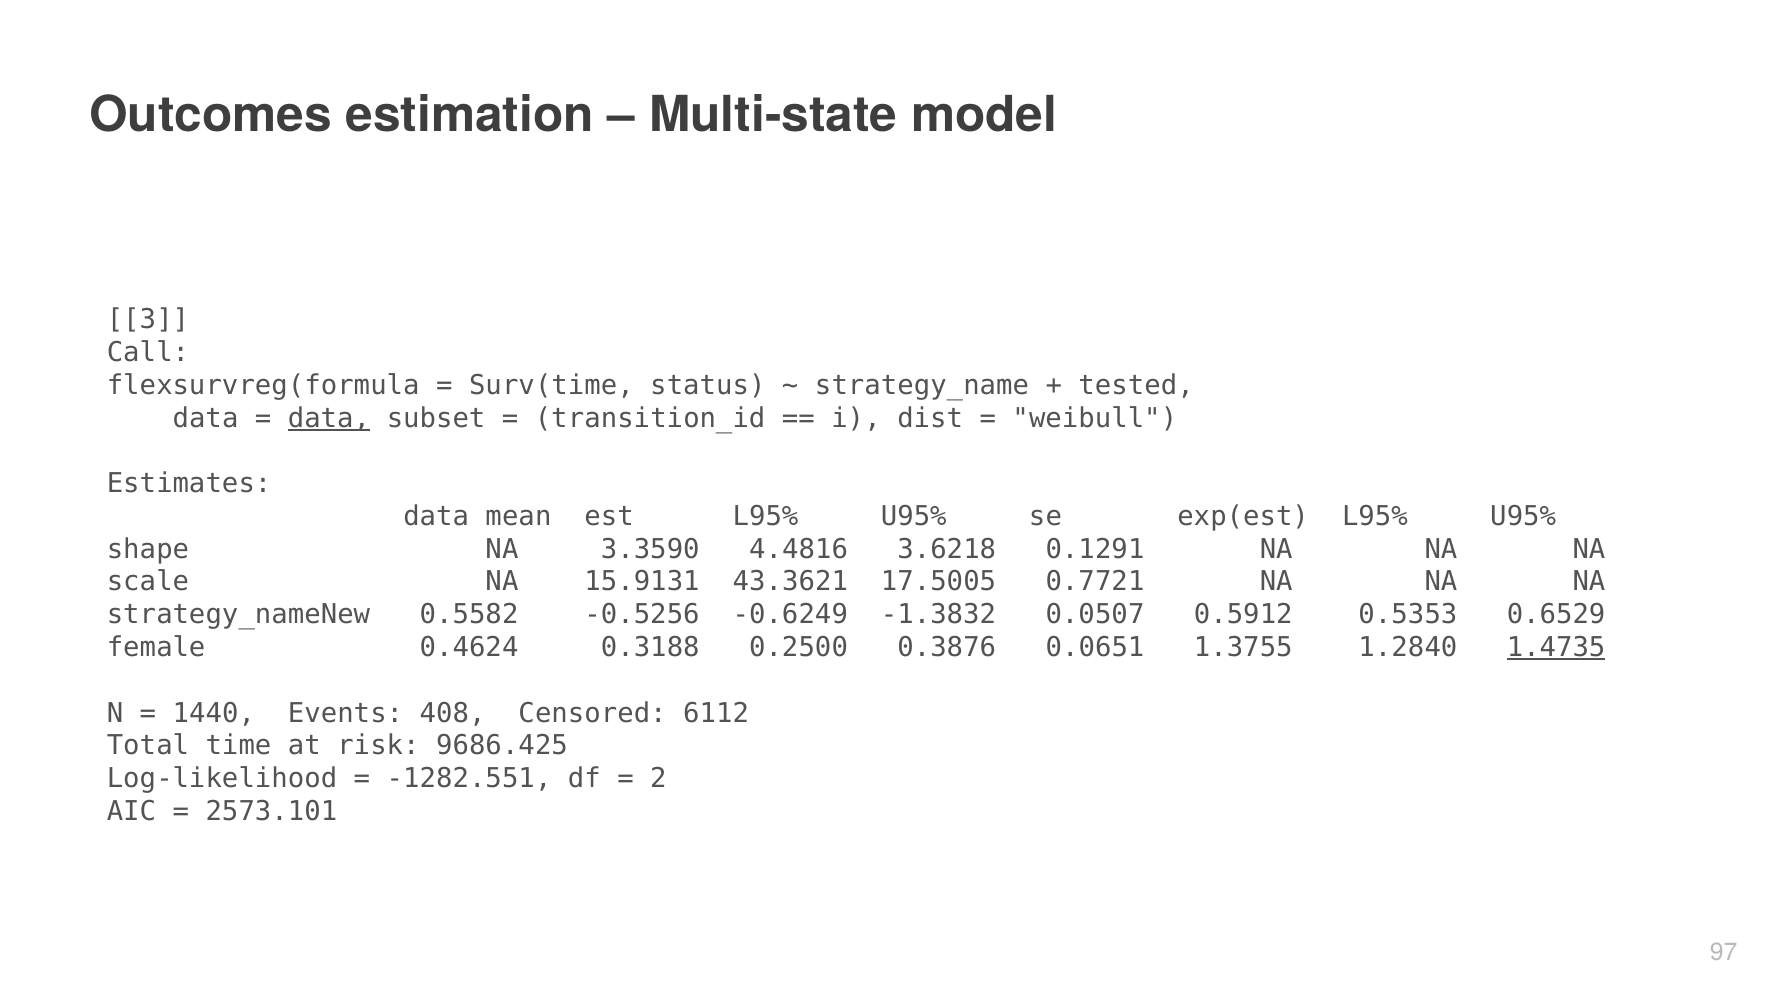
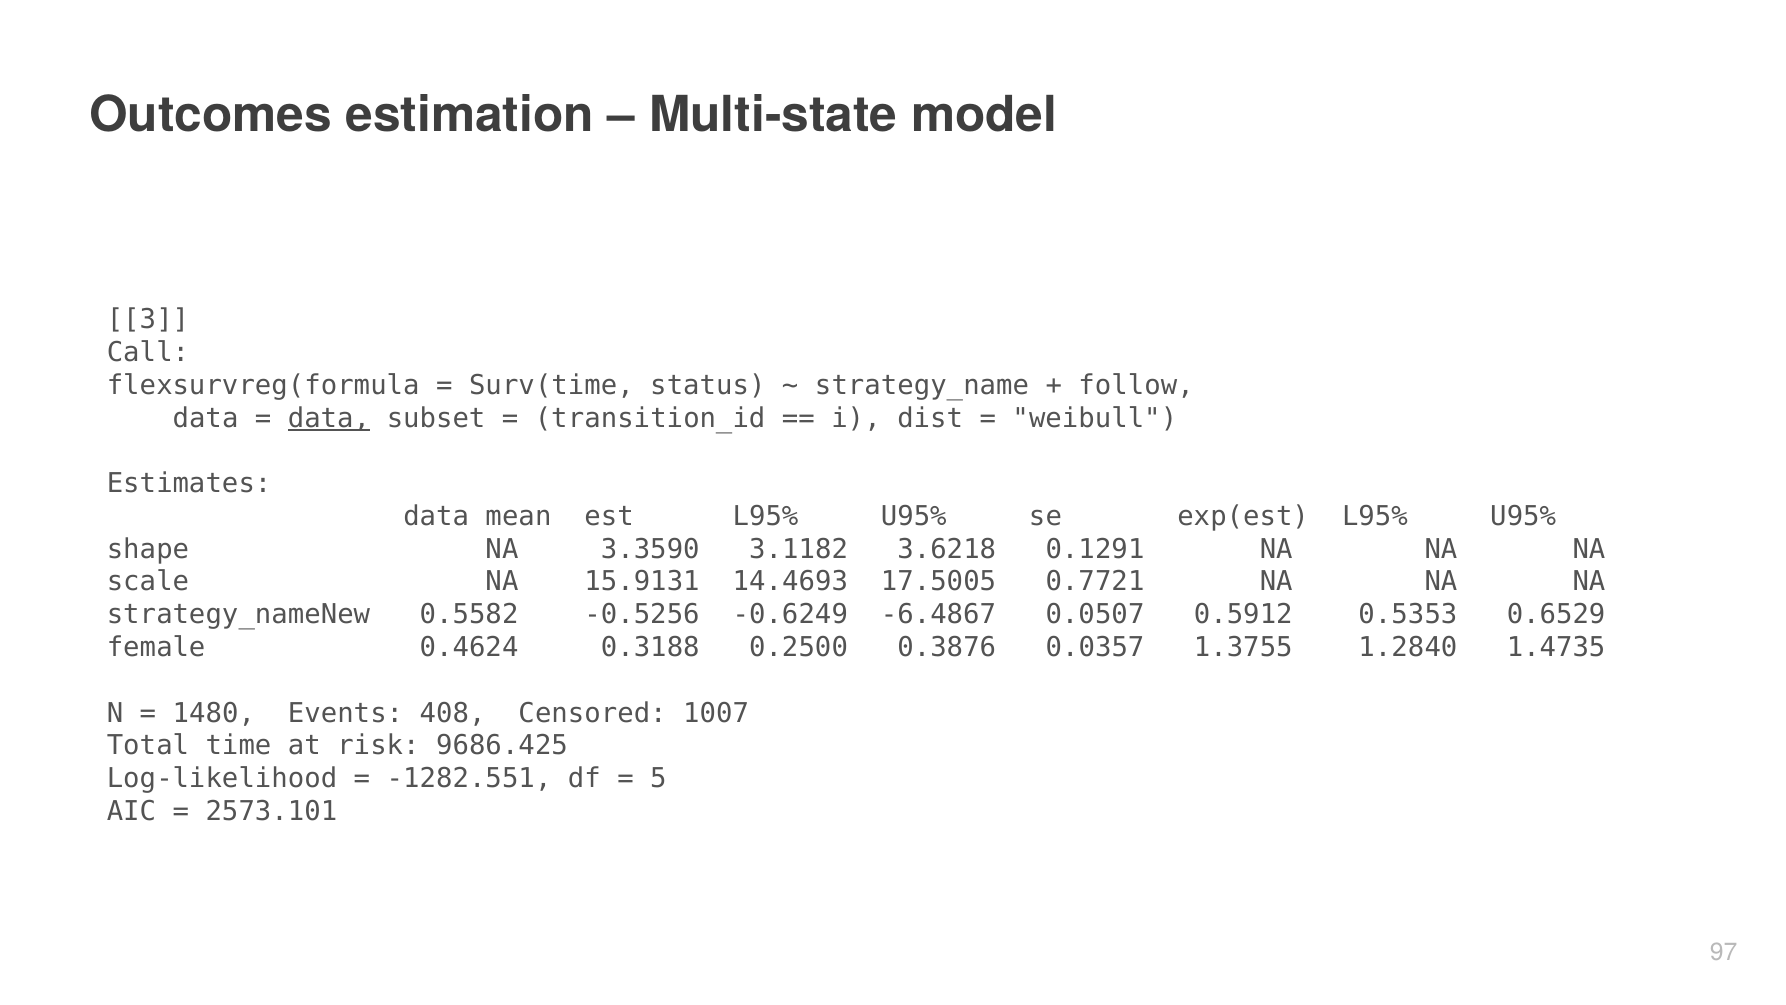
tested: tested -> follow
4.4816: 4.4816 -> 3.1182
43.3621: 43.3621 -> 14.4693
-1.3832: -1.3832 -> -6.4867
0.0651: 0.0651 -> 0.0357
1.4735 underline: present -> none
1440: 1440 -> 1480
6112: 6112 -> 1007
2: 2 -> 5
